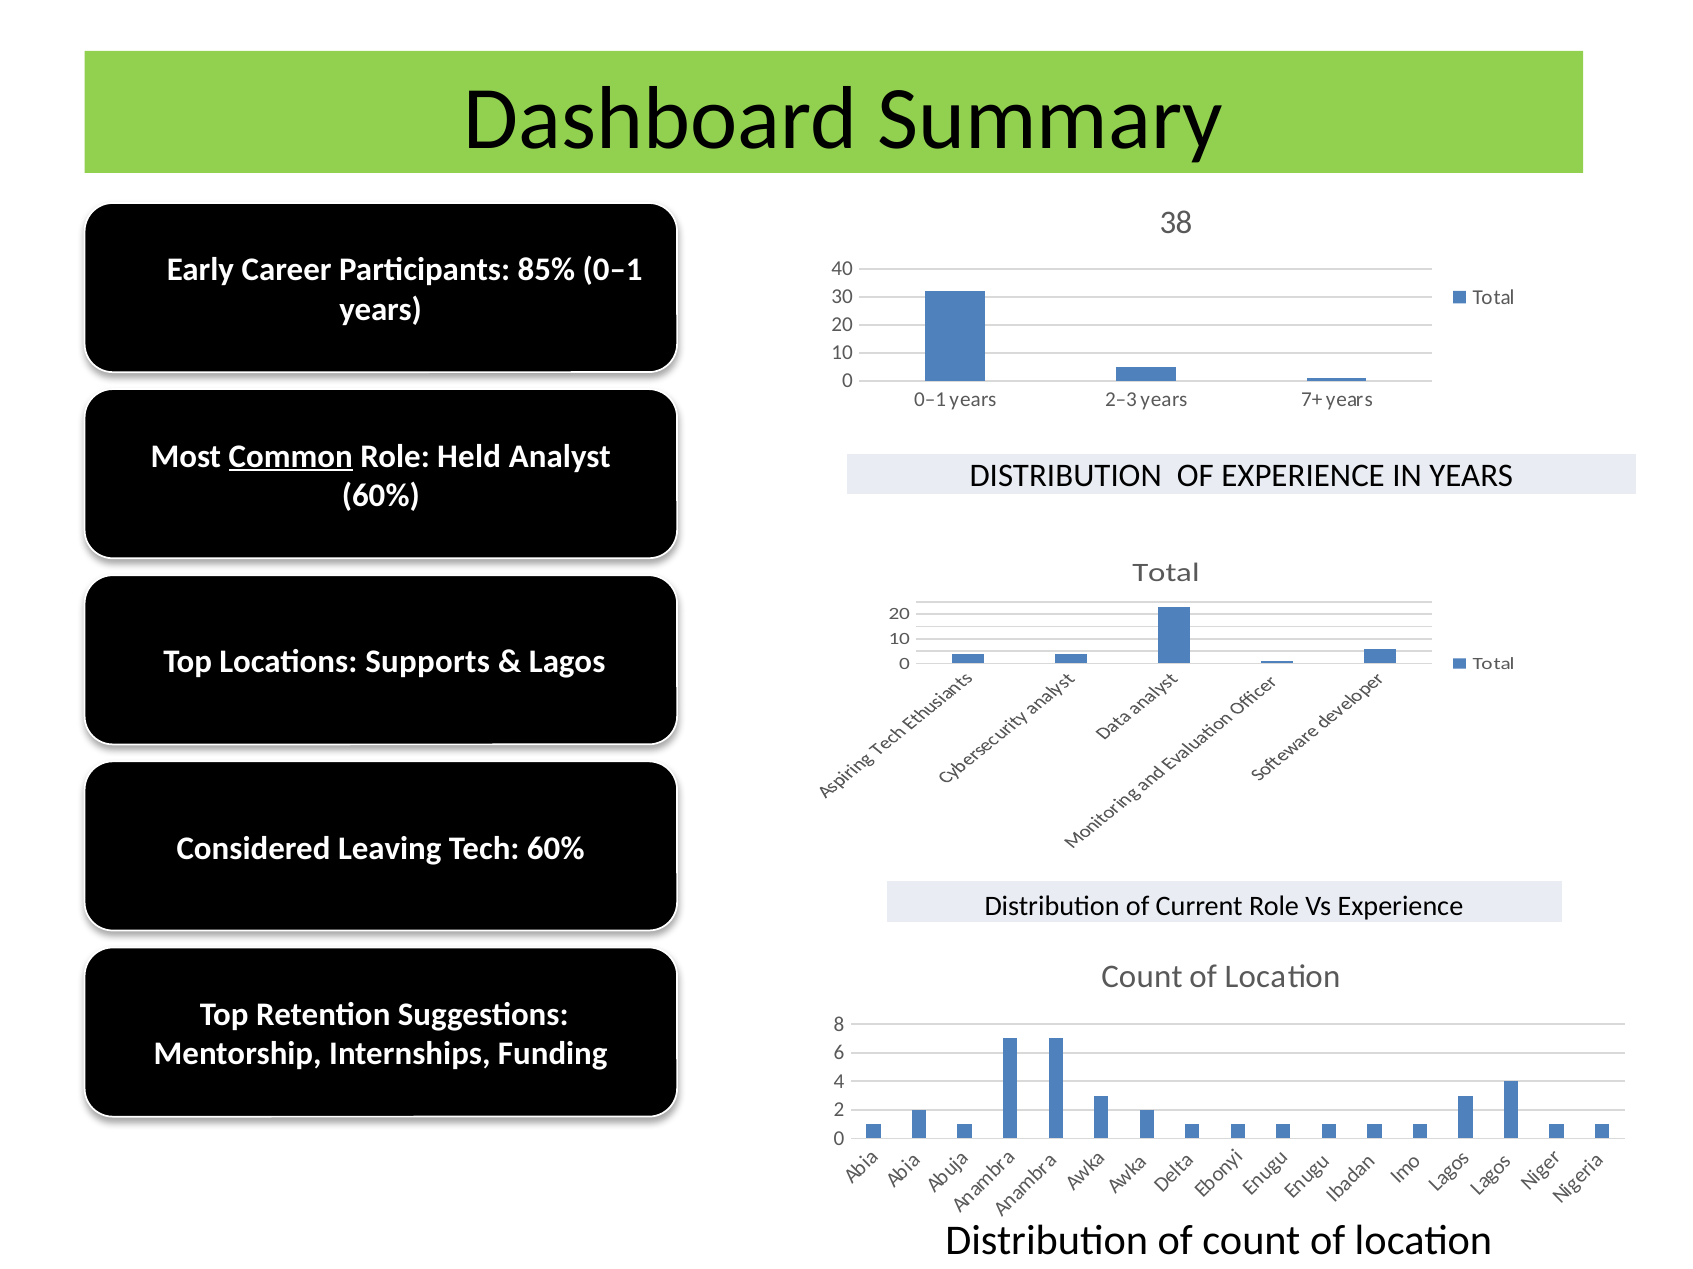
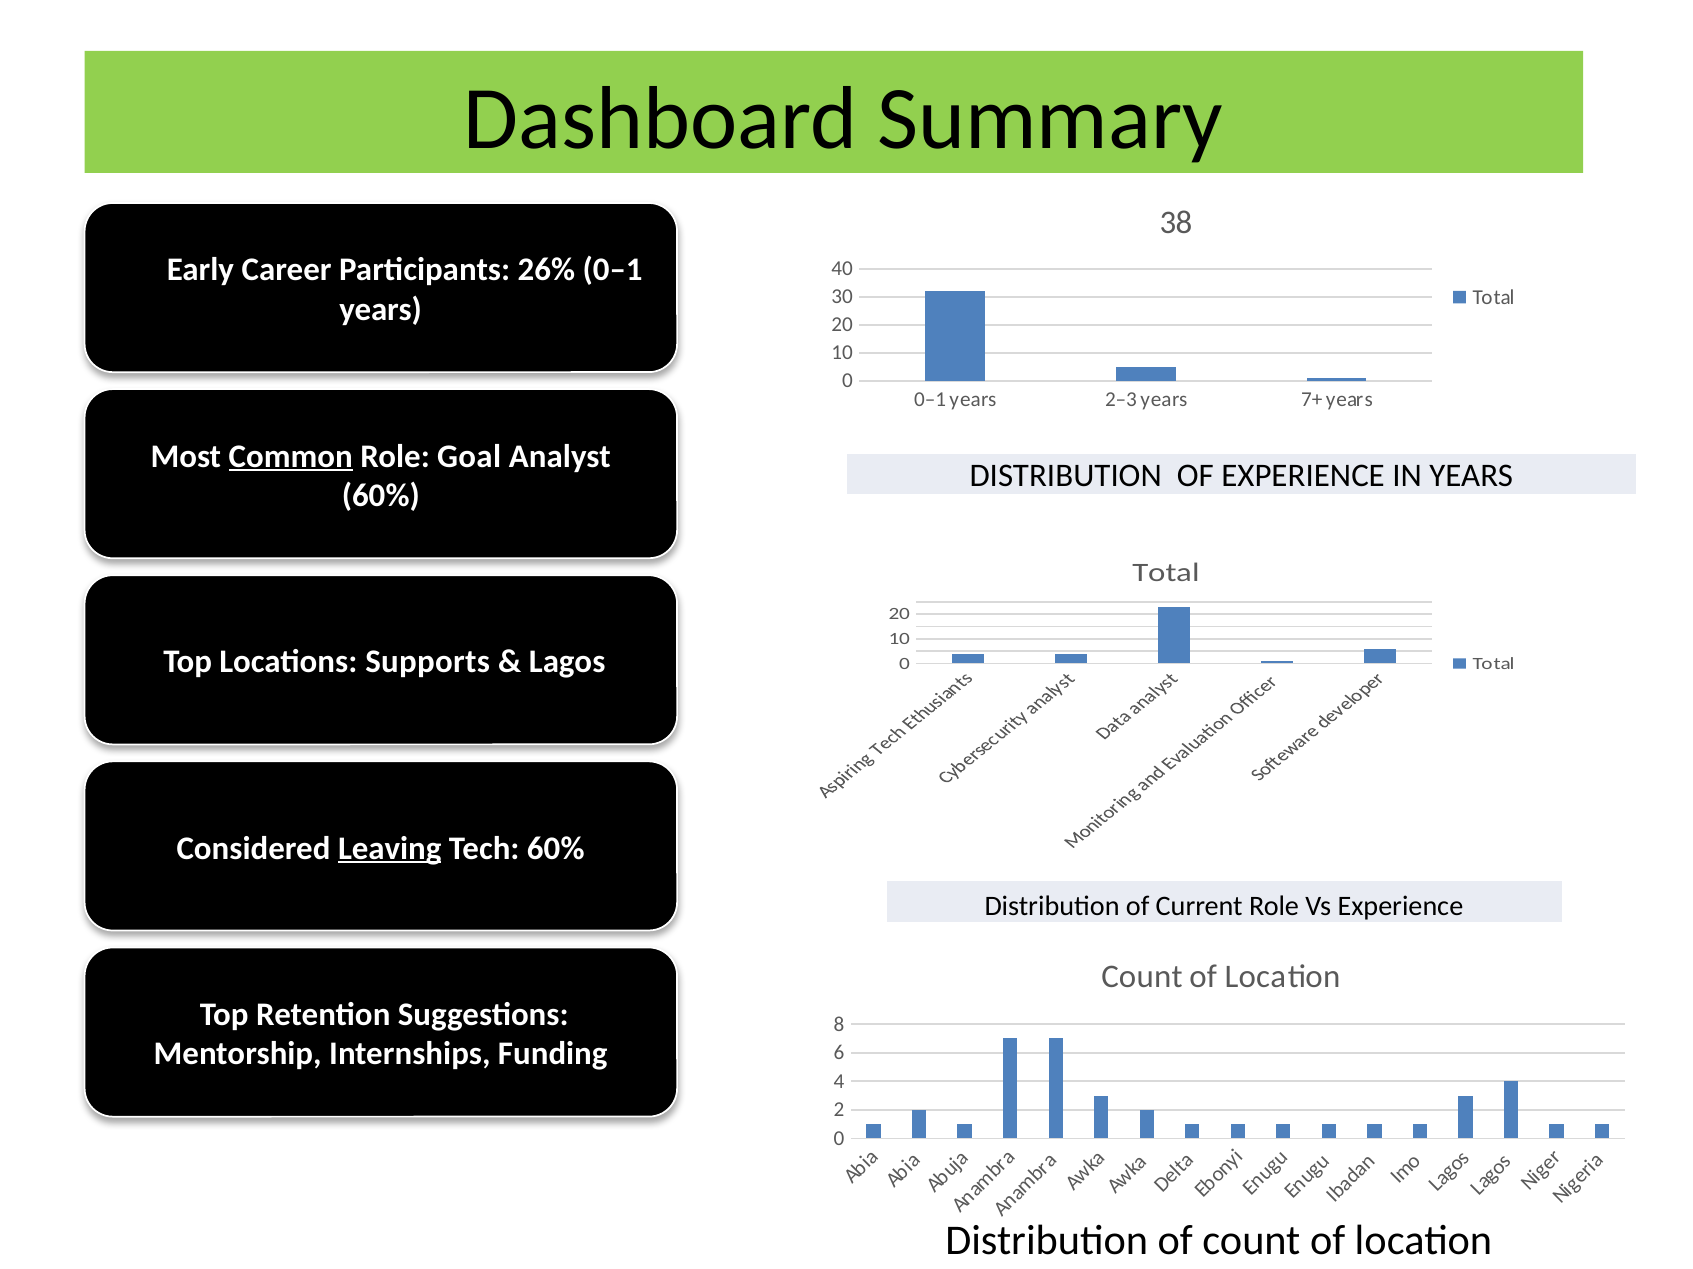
85%: 85% -> 26%
Held: Held -> Goal
Leaving underline: none -> present
